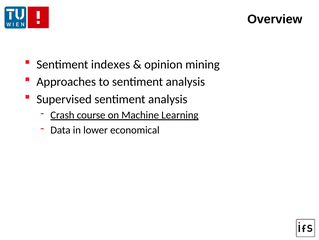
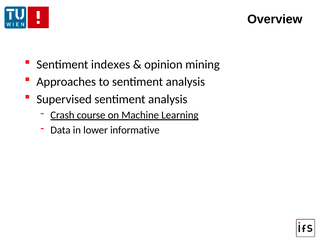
economical: economical -> informative
